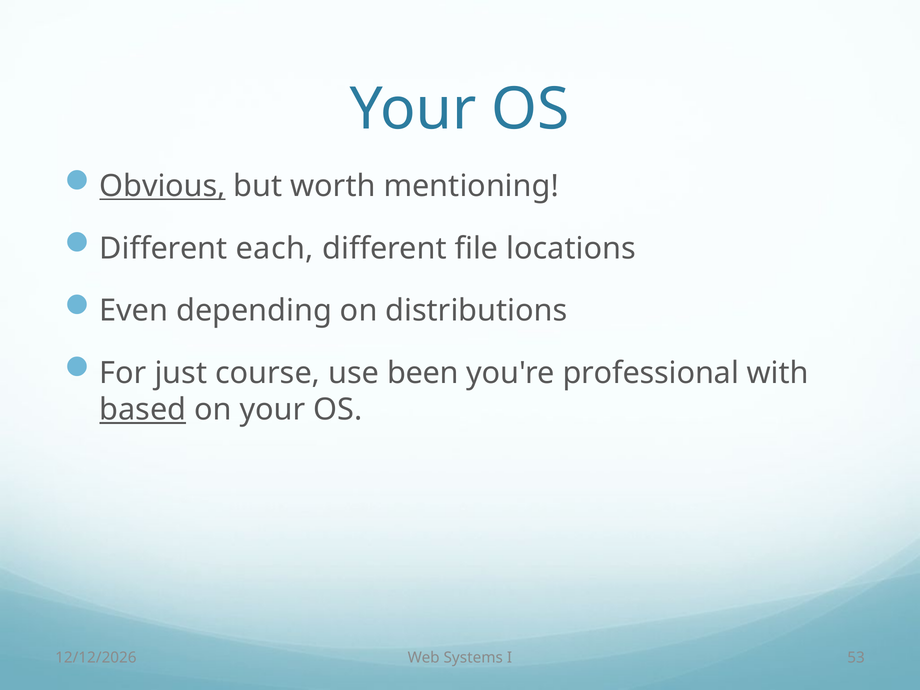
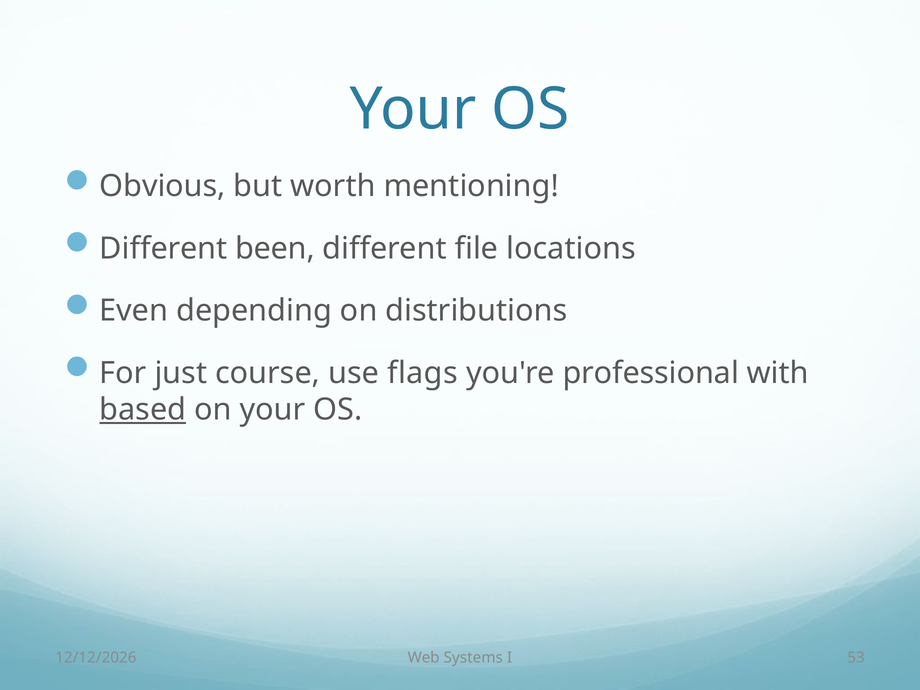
Obvious underline: present -> none
each: each -> been
been: been -> flags
